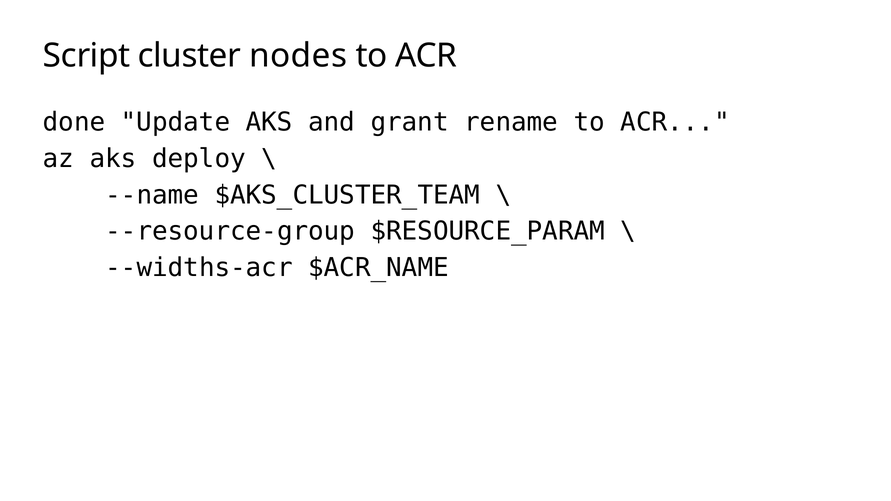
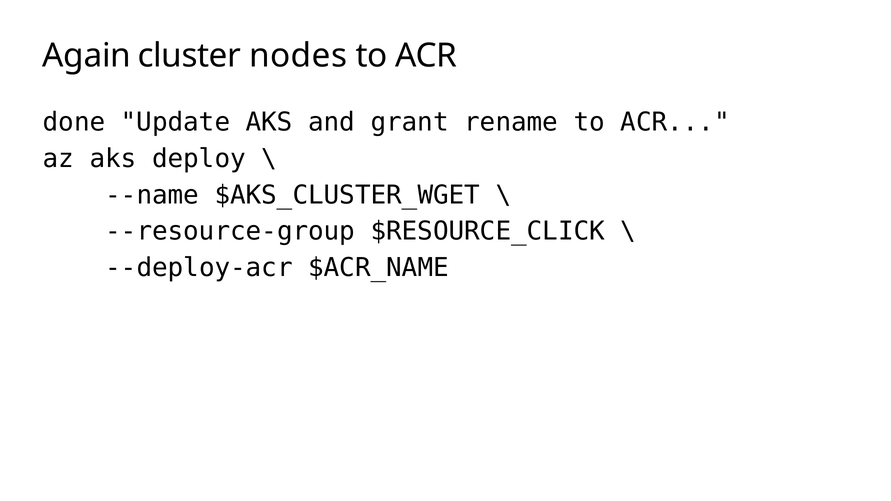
Script: Script -> Again
$AKS_CLUSTER_TEAM: $AKS_CLUSTER_TEAM -> $AKS_CLUSTER_WGET
$RESOURCE_PARAM: $RESOURCE_PARAM -> $RESOURCE_CLICK
--widths-acr: --widths-acr -> --deploy-acr
